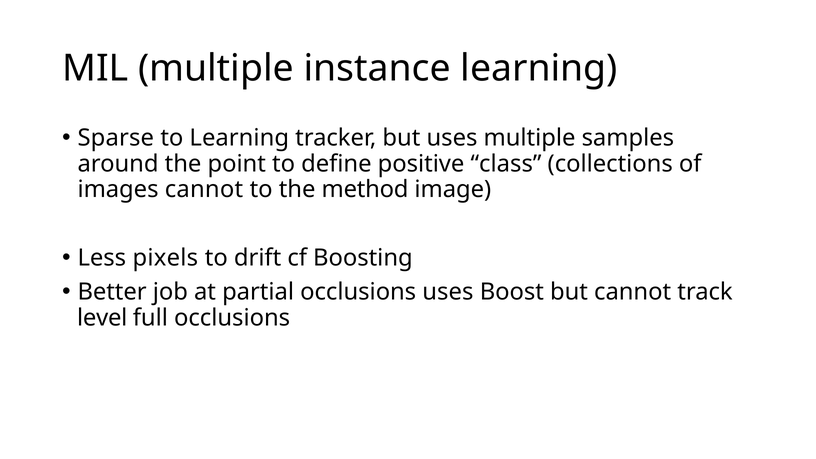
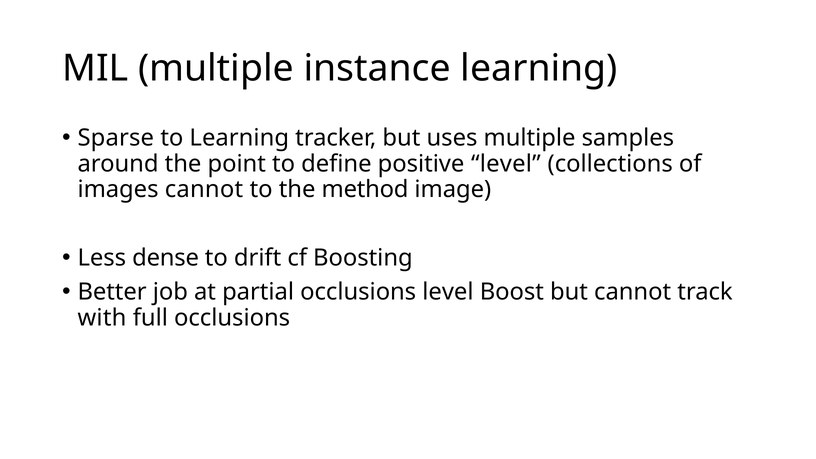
positive class: class -> level
pixels: pixels -> dense
occlusions uses: uses -> level
level: level -> with
